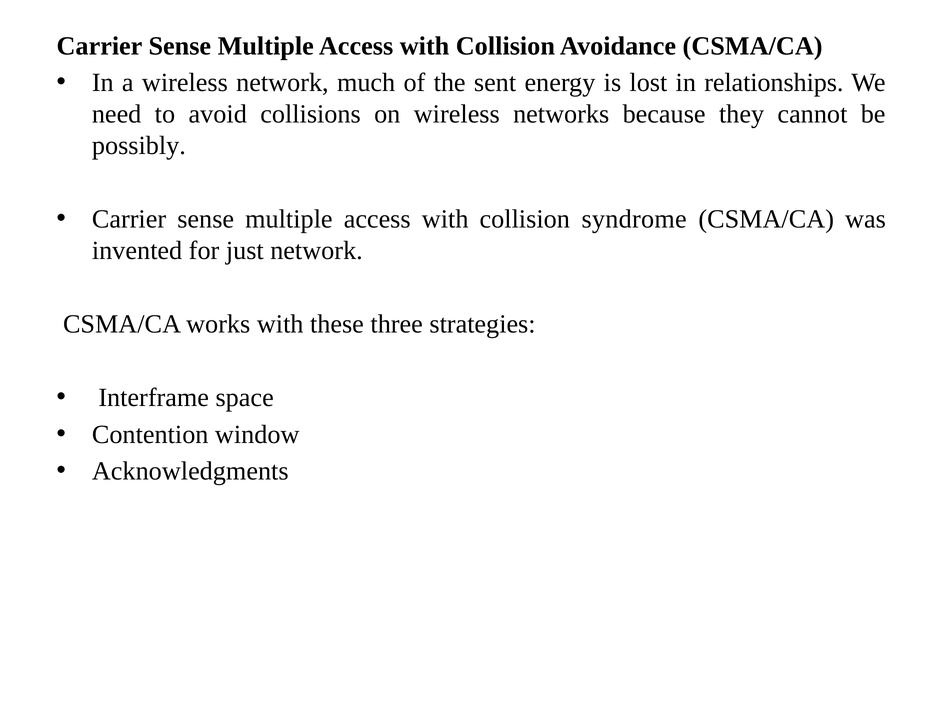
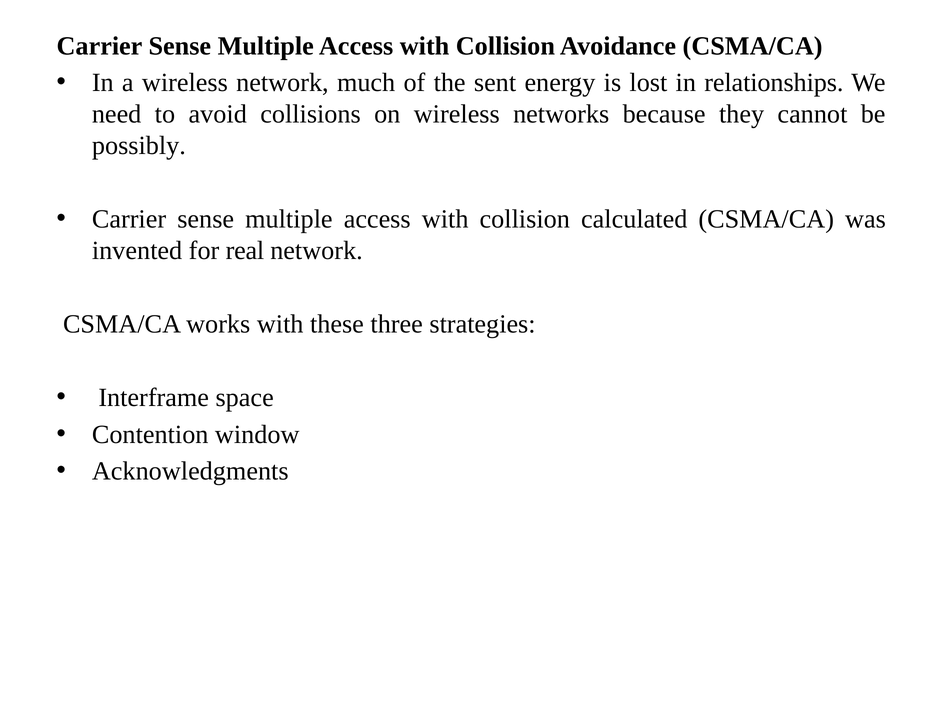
syndrome: syndrome -> calculated
just: just -> real
